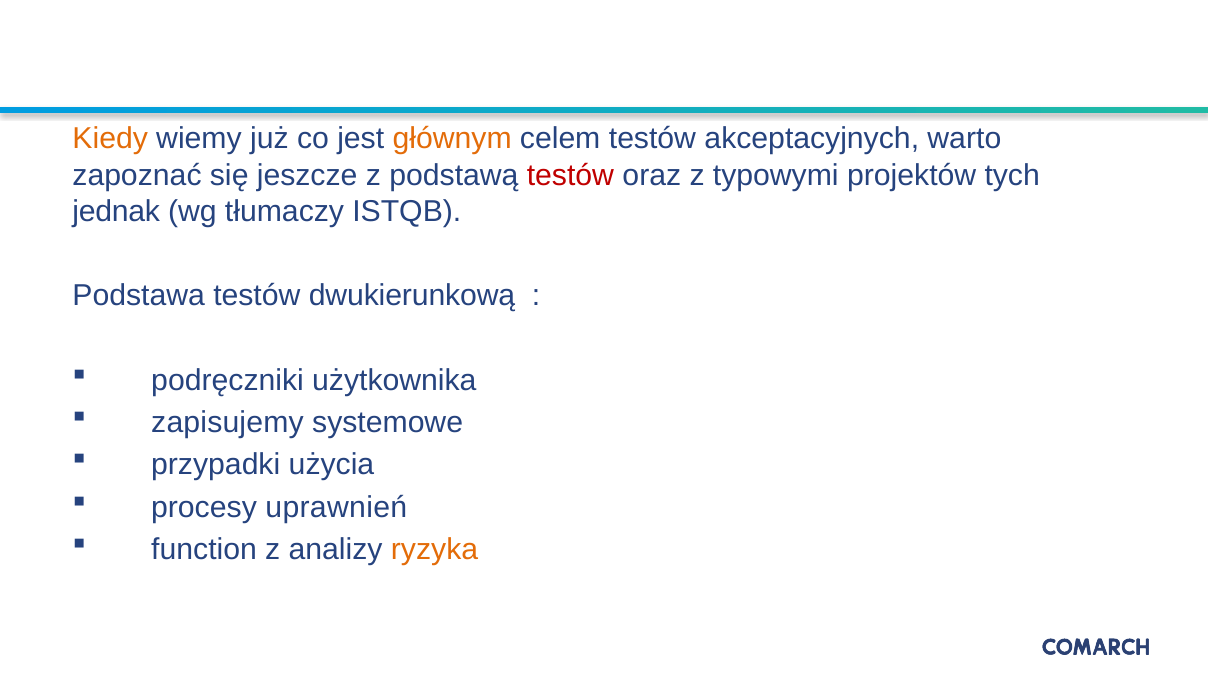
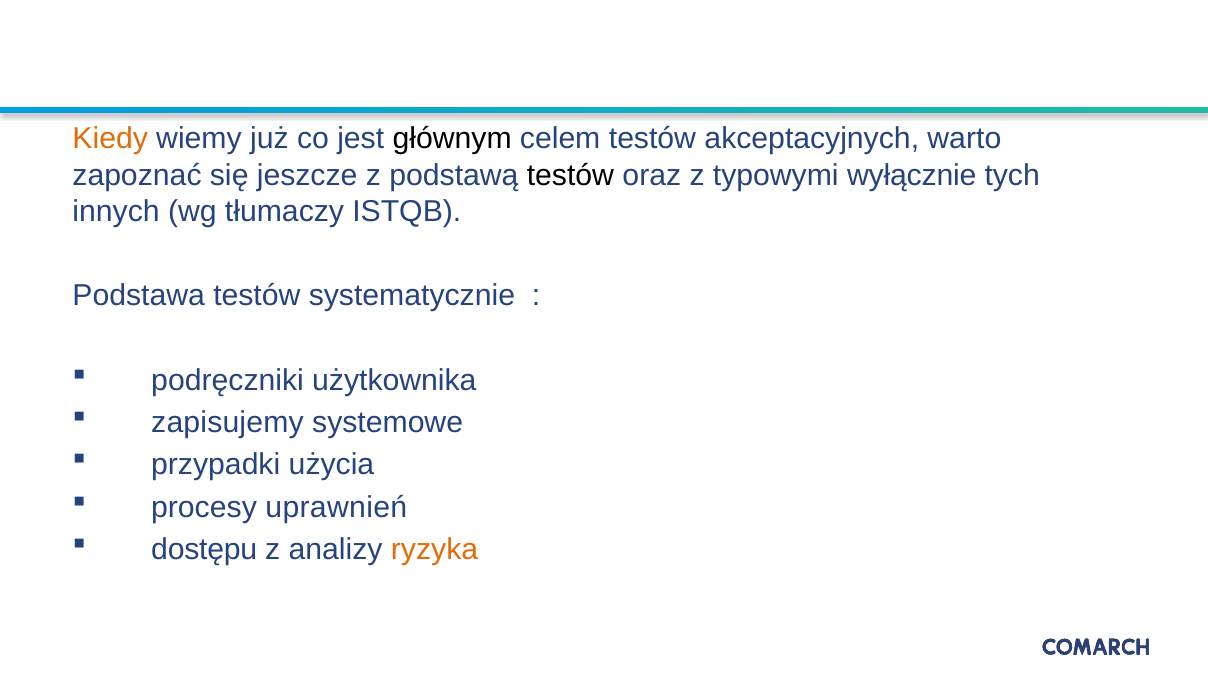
głównym colour: orange -> black
testów at (570, 175) colour: red -> black
projektów: projektów -> wyłącznie
jednak: jednak -> innych
dwukierunkową: dwukierunkową -> systematycznie
function: function -> dostępu
